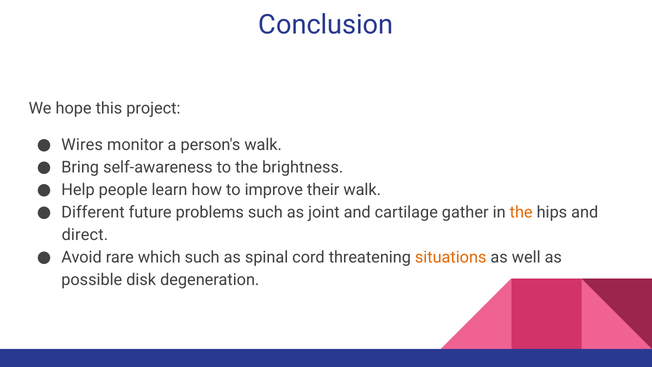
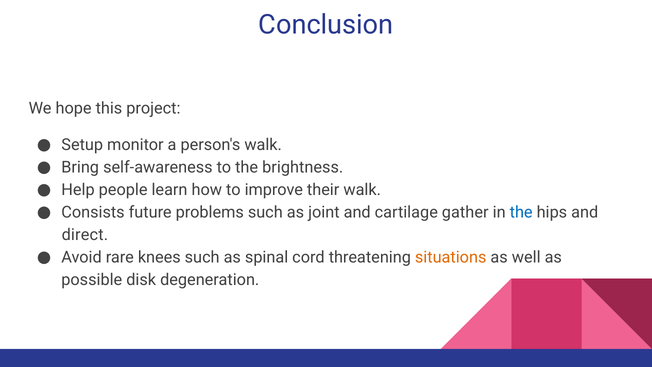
Wires: Wires -> Setup
Different: Different -> Consists
the at (521, 212) colour: orange -> blue
which: which -> knees
